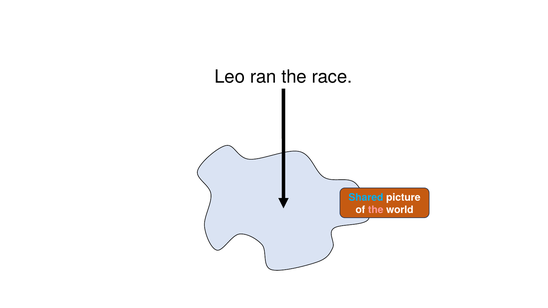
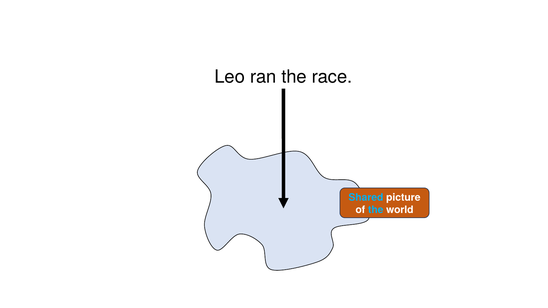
the at (376, 210) colour: pink -> light blue
